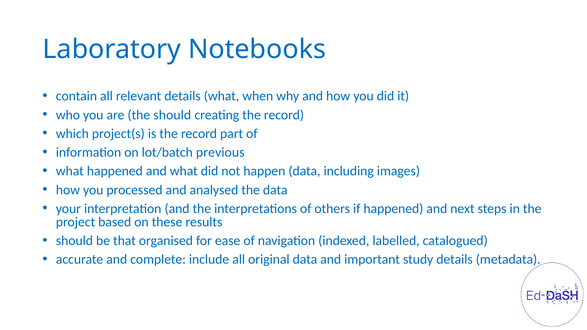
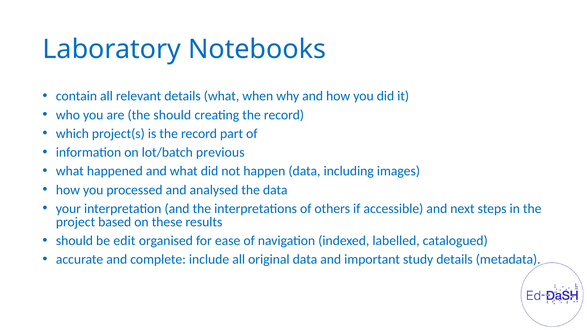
if happened: happened -> accessible
that: that -> edit
